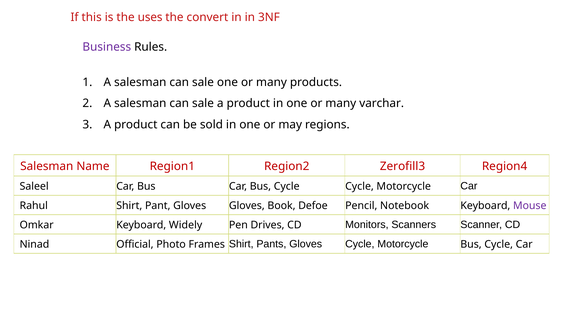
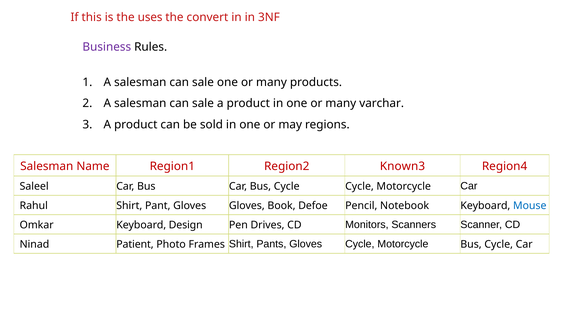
Zerofill3: Zerofill3 -> Known3
Mouse colour: purple -> blue
Widely: Widely -> Design
Official: Official -> Patient
